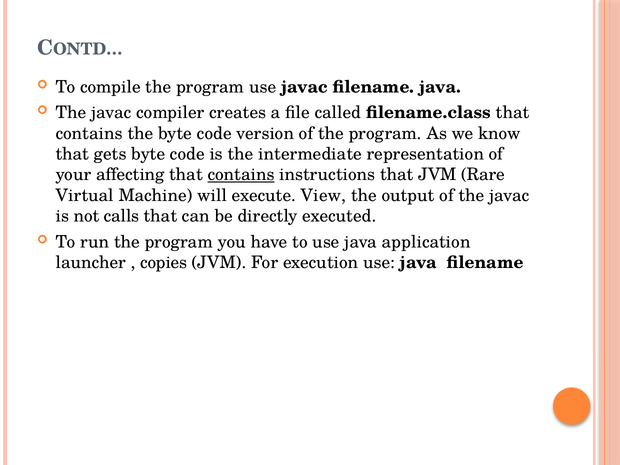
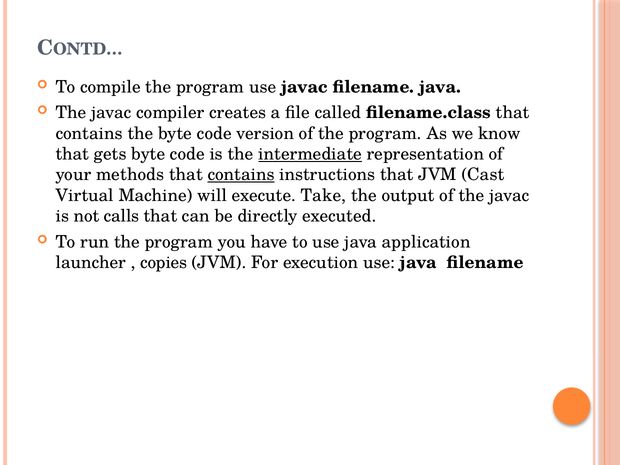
intermediate underline: none -> present
affecting: affecting -> methods
Rare: Rare -> Cast
View: View -> Take
